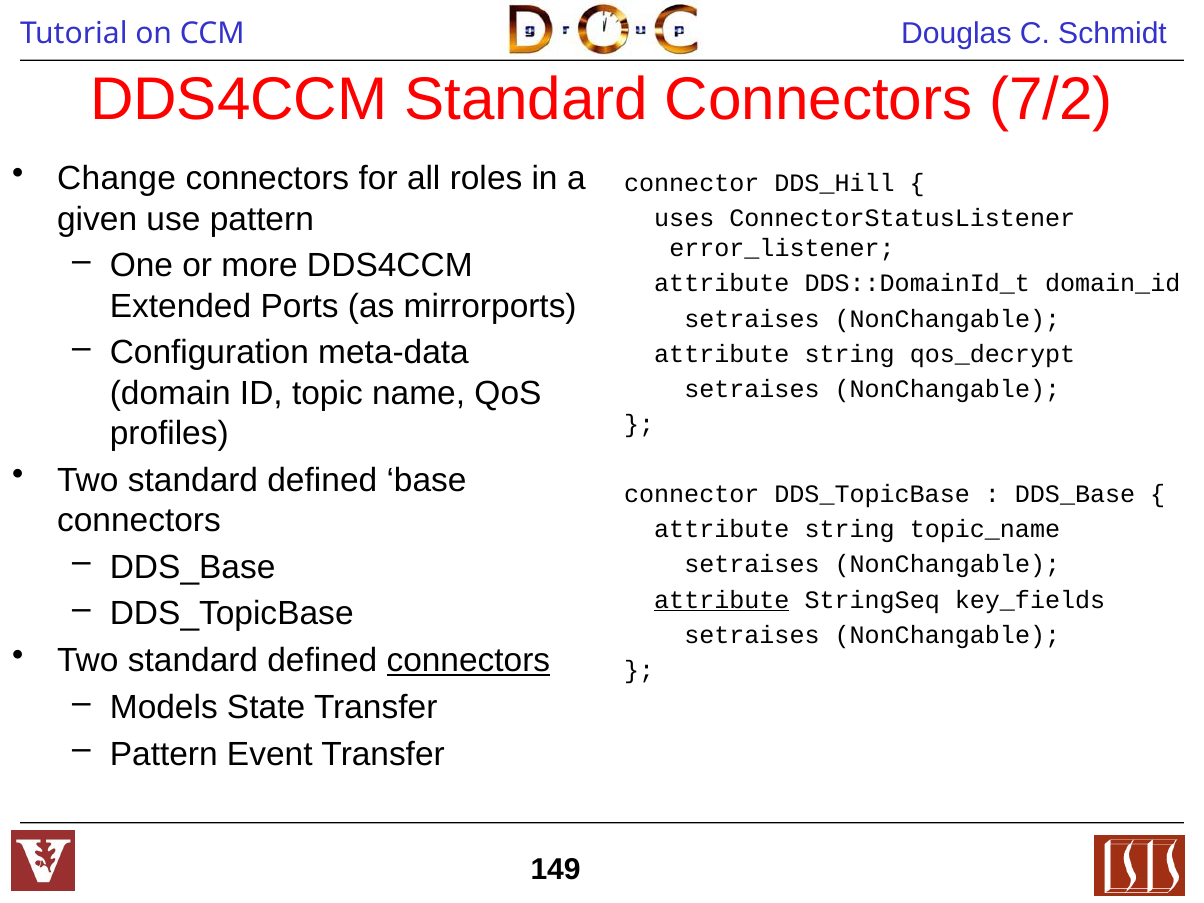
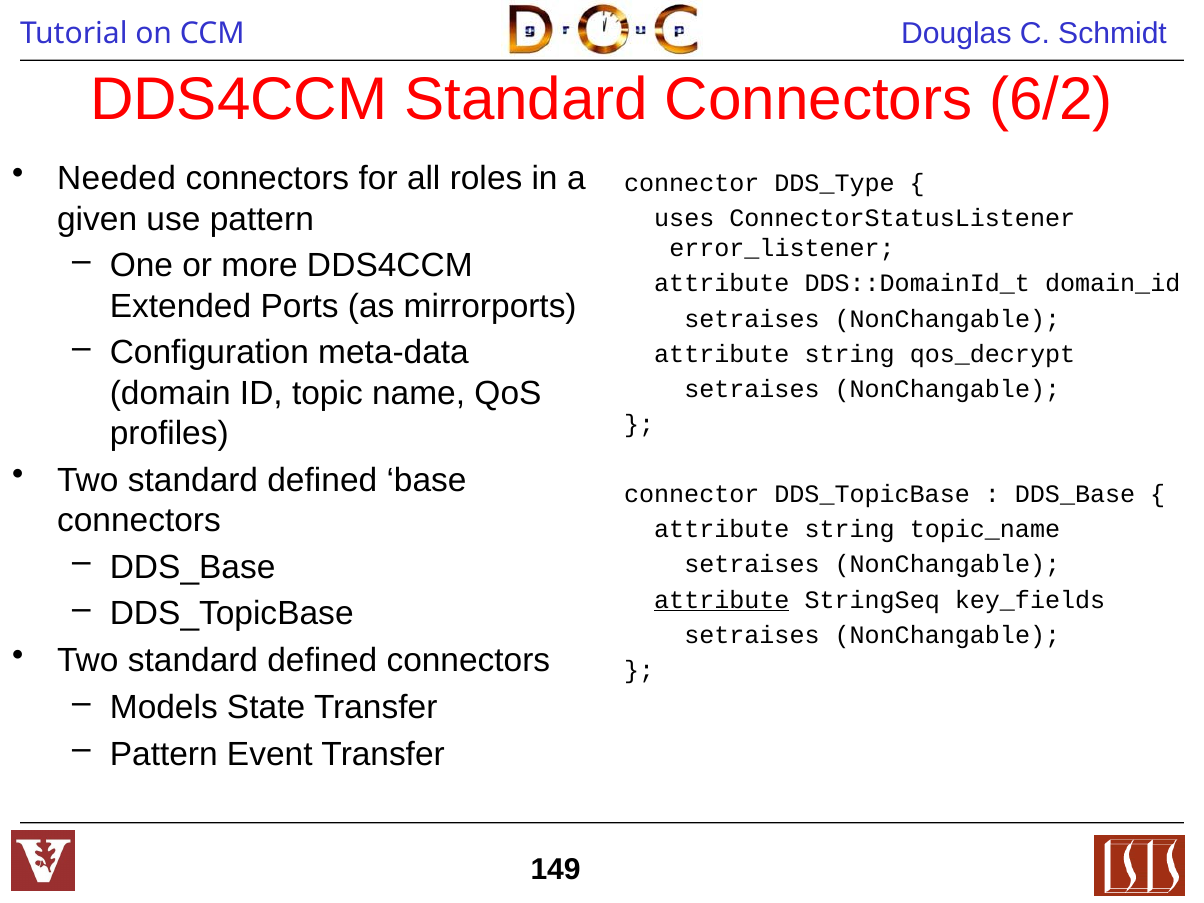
7/2: 7/2 -> 6/2
Change: Change -> Needed
DDS_Hill: DDS_Hill -> DDS_Type
connectors at (468, 661) underline: present -> none
